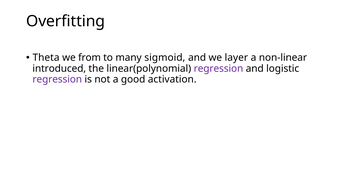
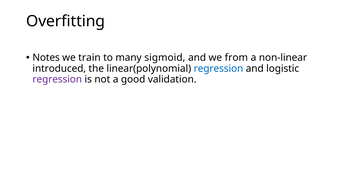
Theta: Theta -> Notes
from: from -> train
layer: layer -> from
regression at (218, 69) colour: purple -> blue
activation: activation -> validation
